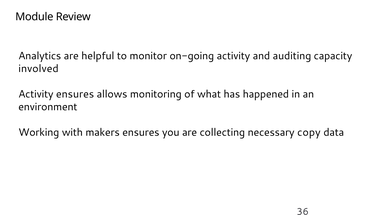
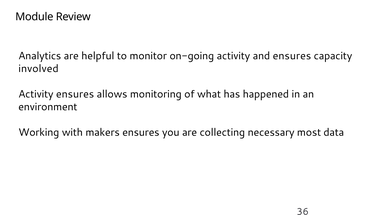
and auditing: auditing -> ensures
copy: copy -> most
